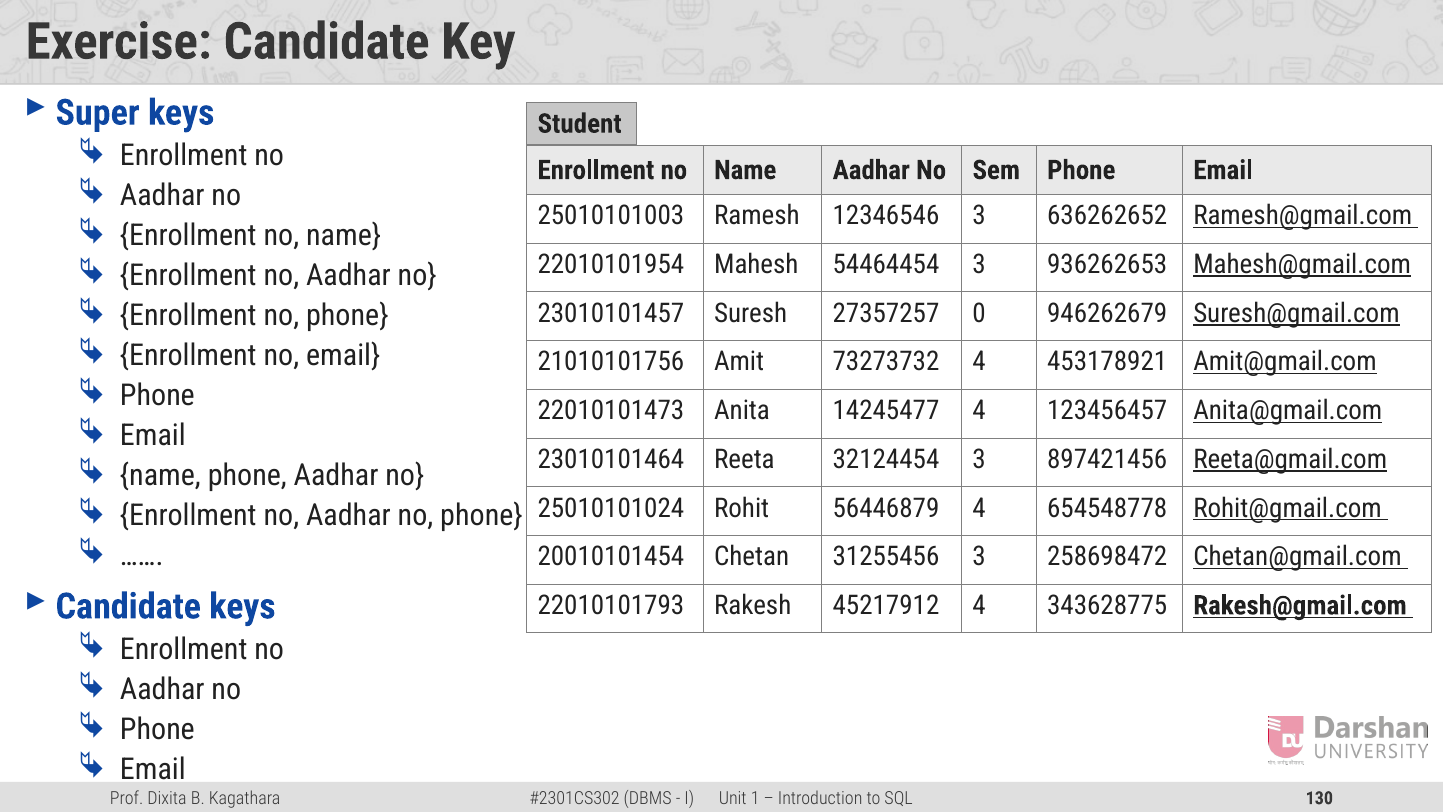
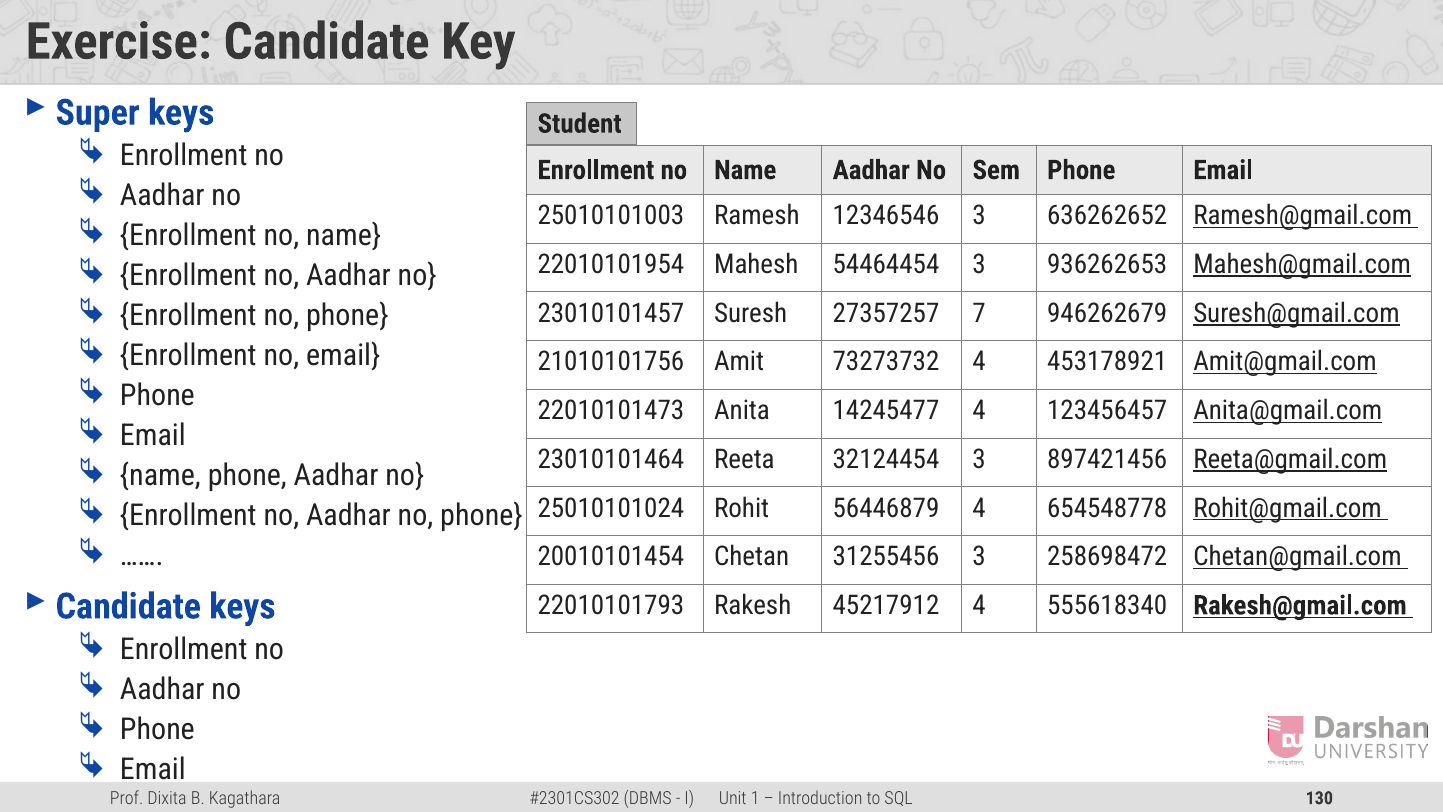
0: 0 -> 7
343628775: 343628775 -> 555618340
